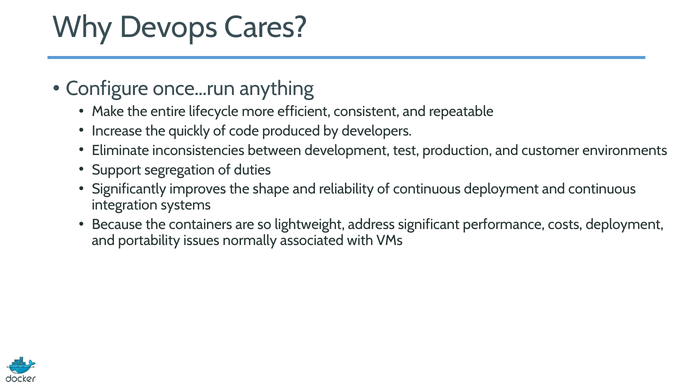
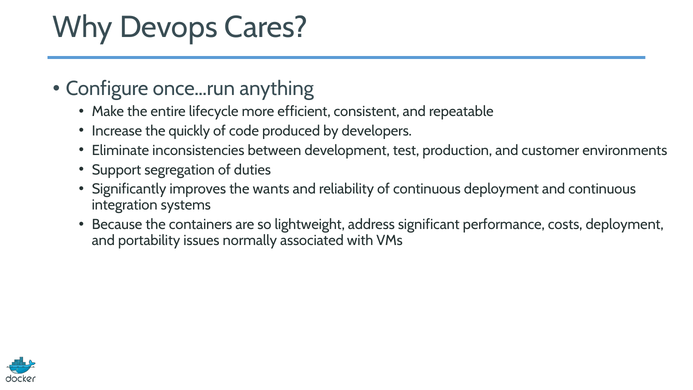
shape: shape -> wants
